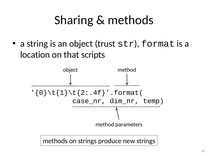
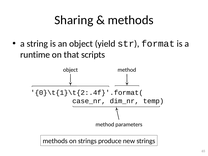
trust: trust -> yield
location: location -> runtime
